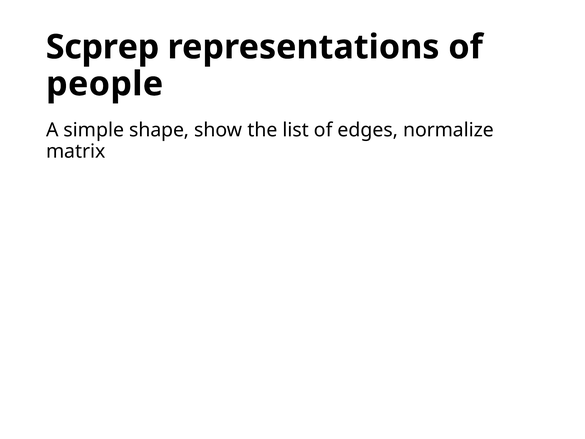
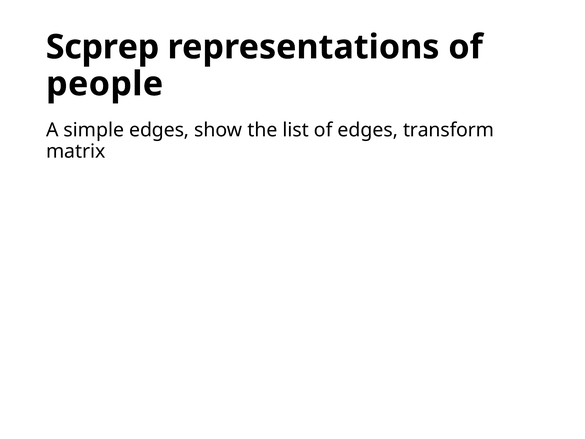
simple shape: shape -> edges
normalize: normalize -> transform
